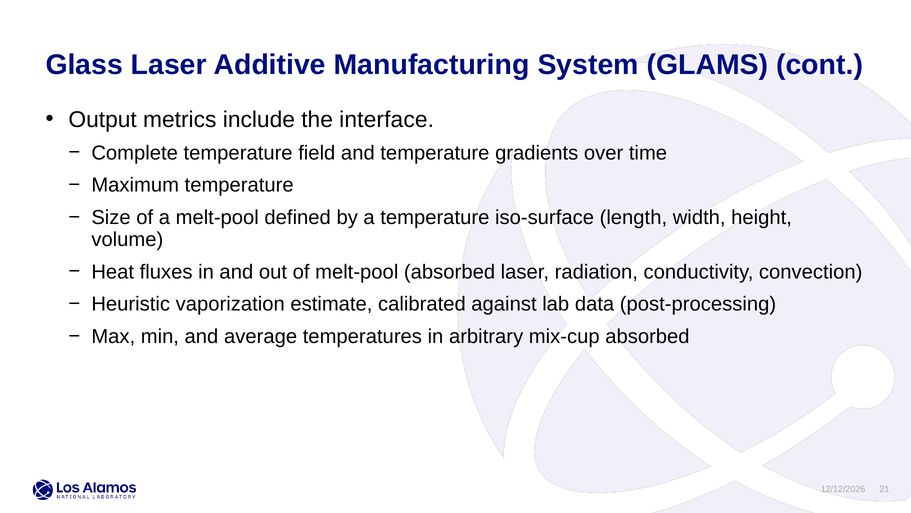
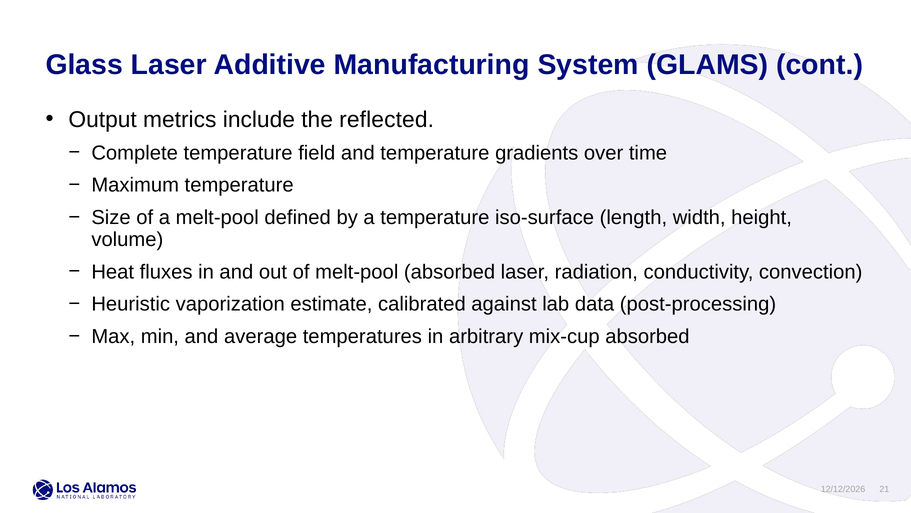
interface: interface -> reflected
